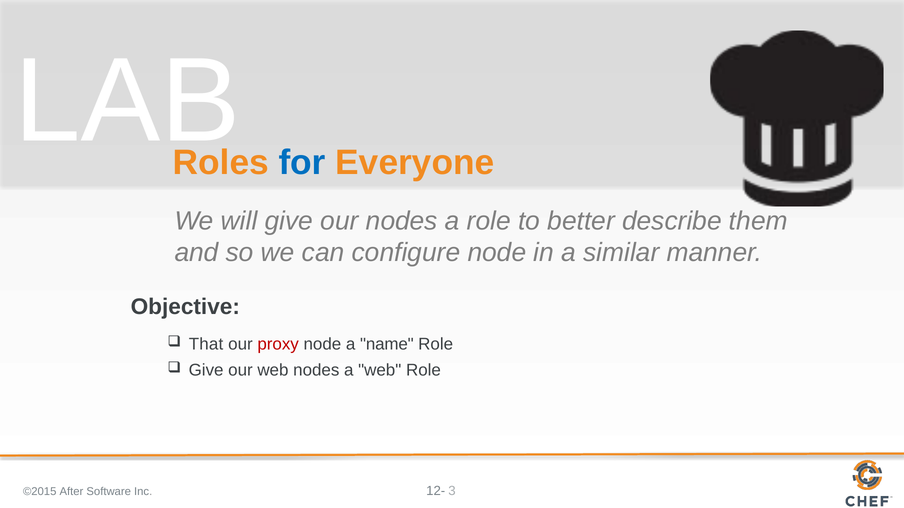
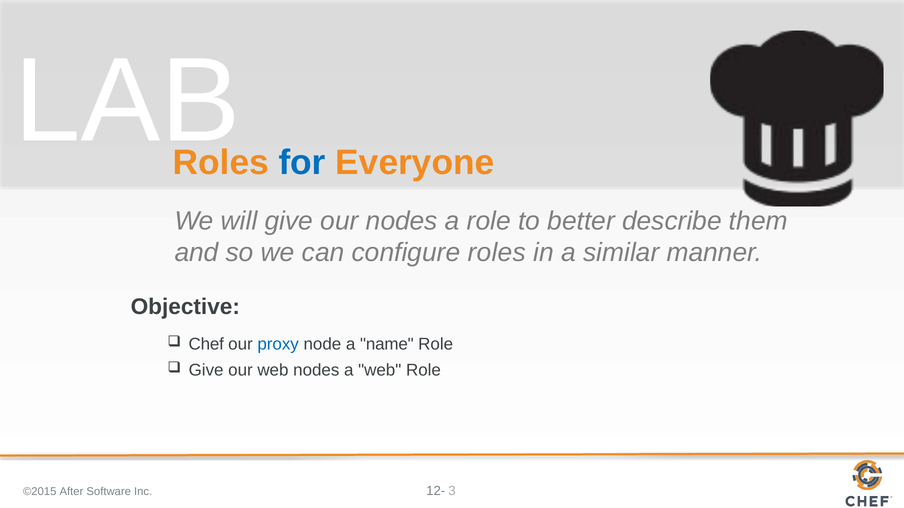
configure node: node -> roles
That: That -> Chef
proxy colour: red -> blue
